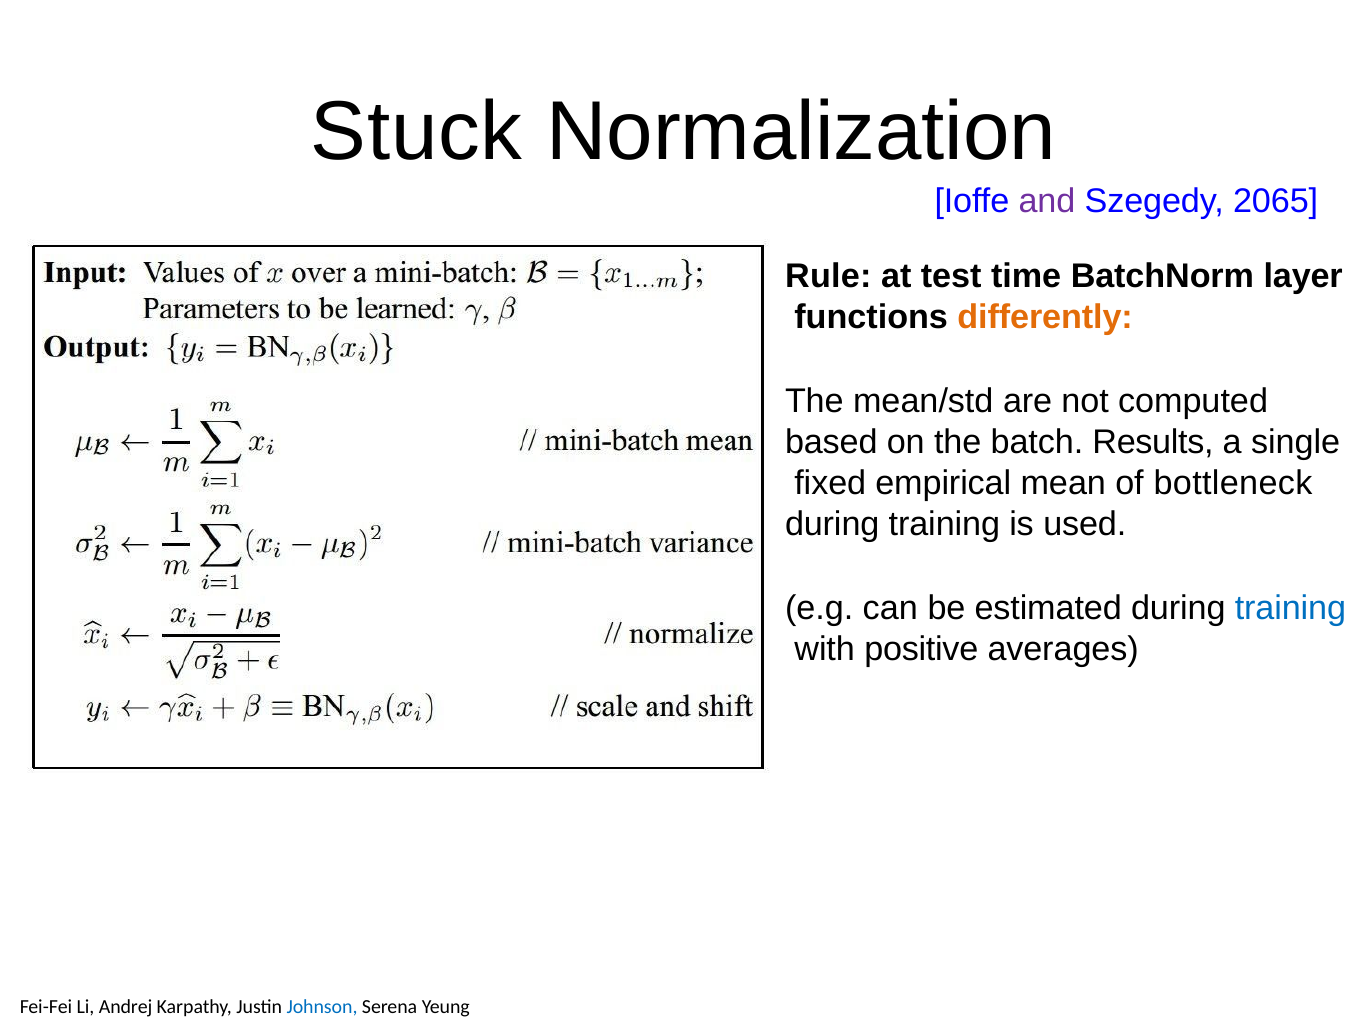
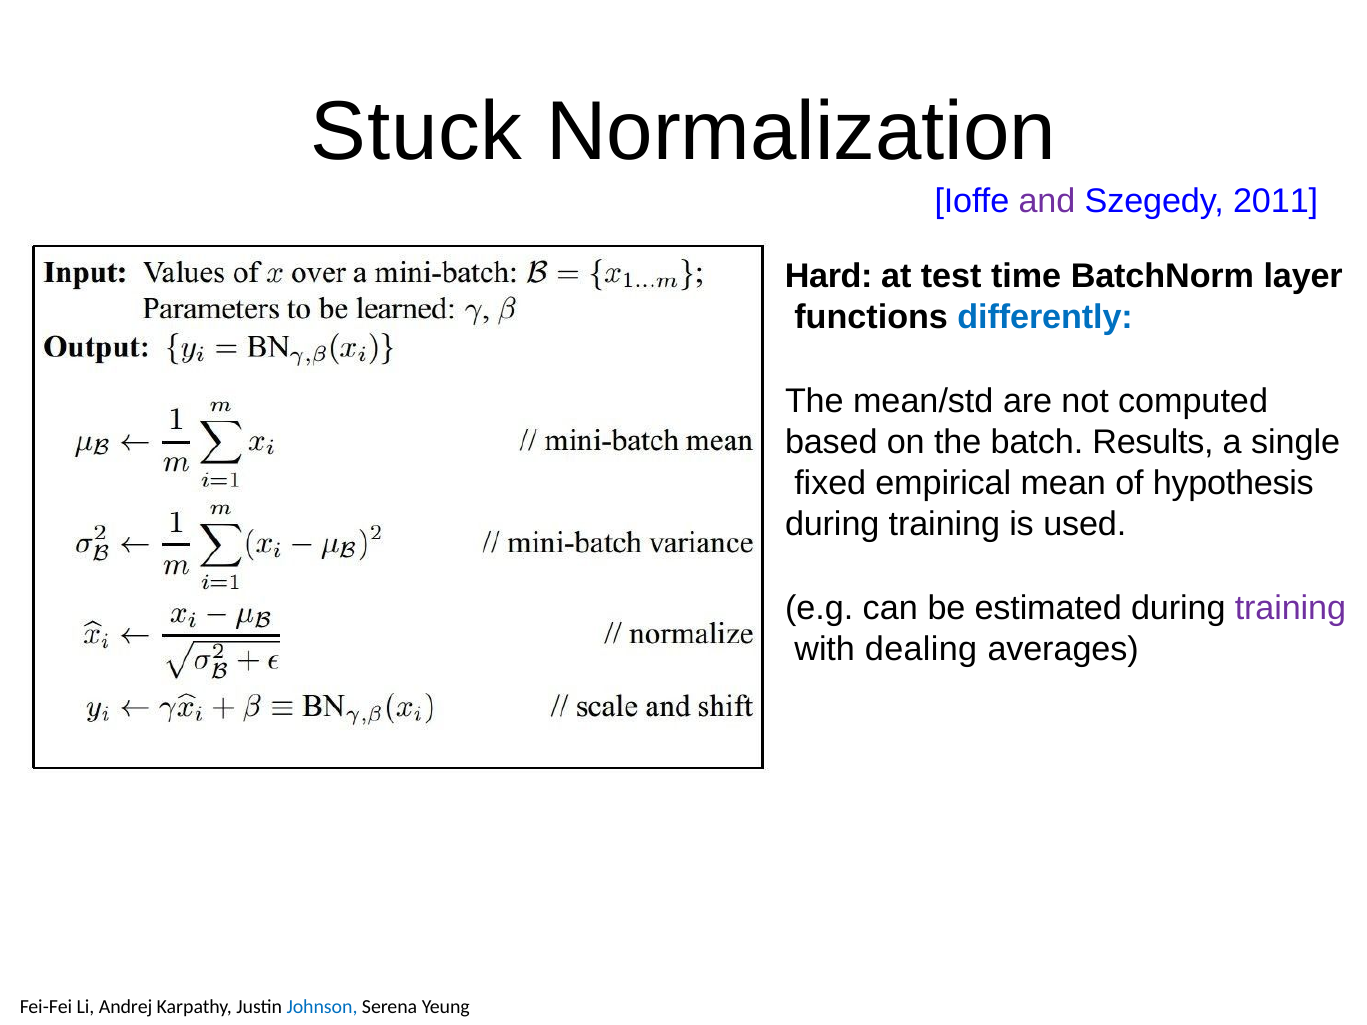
2065: 2065 -> 2011
Rule: Rule -> Hard
differently colour: orange -> blue
bottleneck: bottleneck -> hypothesis
training at (1290, 609) colour: blue -> purple
positive: positive -> dealing
